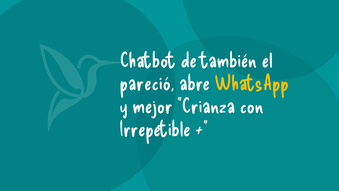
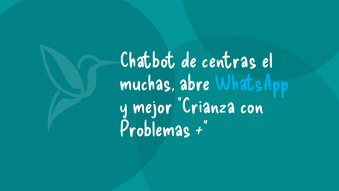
también: también -> centras
pareció: pareció -> muchas
WhatsApp colour: yellow -> light blue
Irrepetible: Irrepetible -> Problemas
